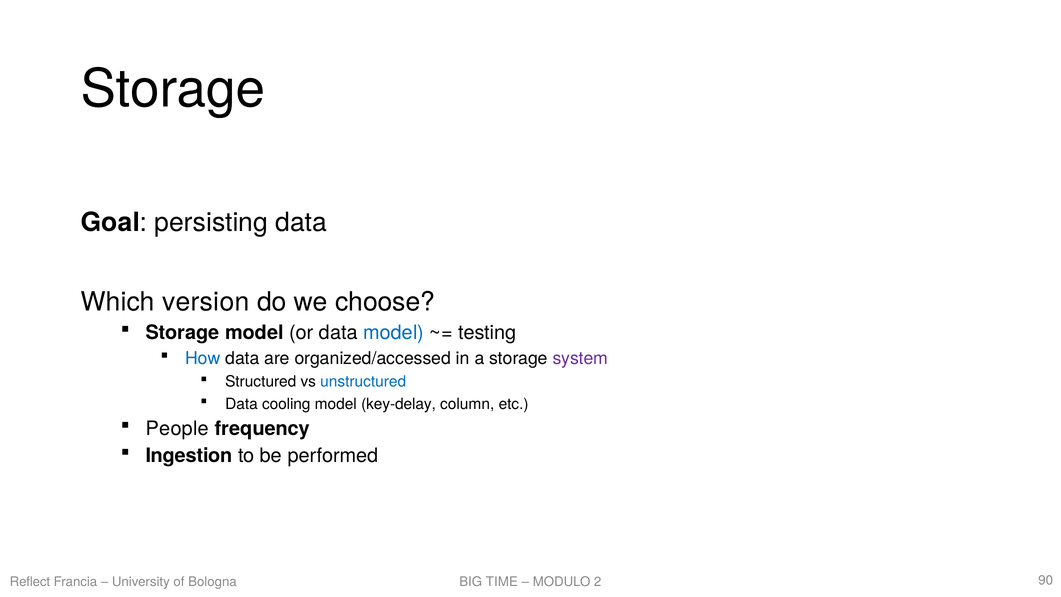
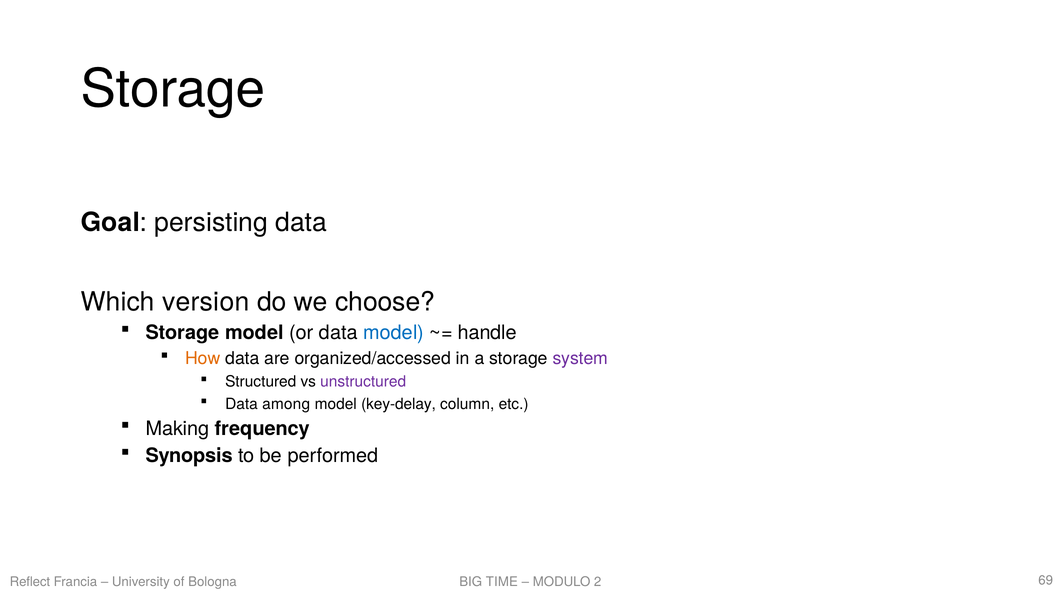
testing: testing -> handle
How colour: blue -> orange
unstructured colour: blue -> purple
cooling: cooling -> among
People: People -> Making
Ingestion: Ingestion -> Synopsis
90: 90 -> 69
